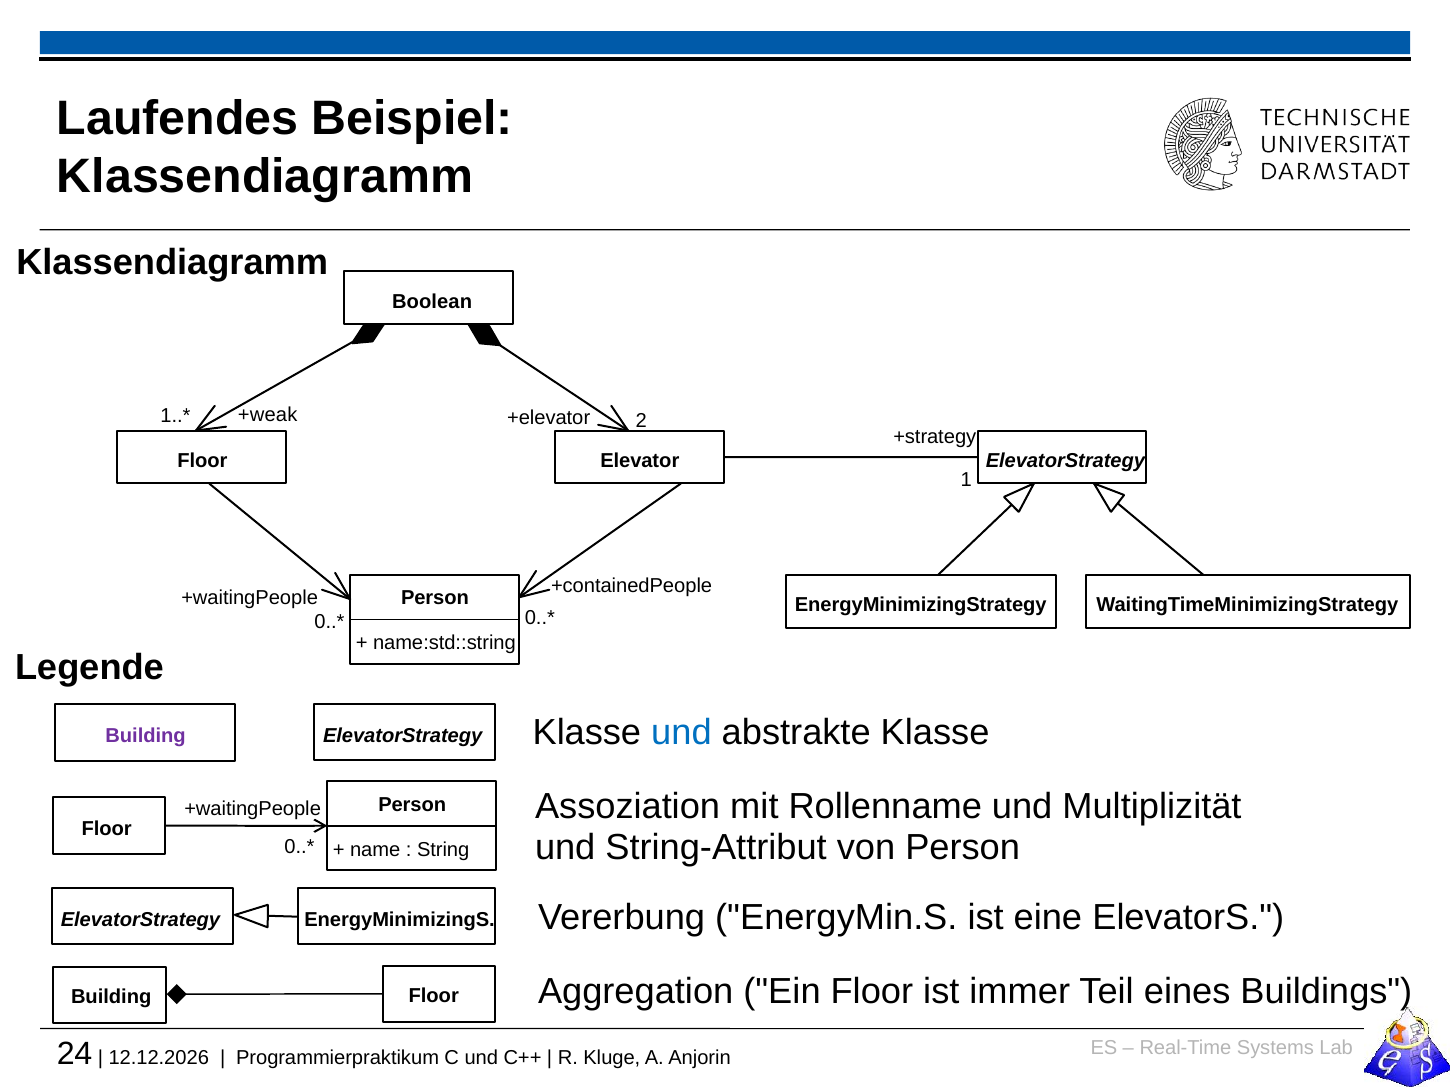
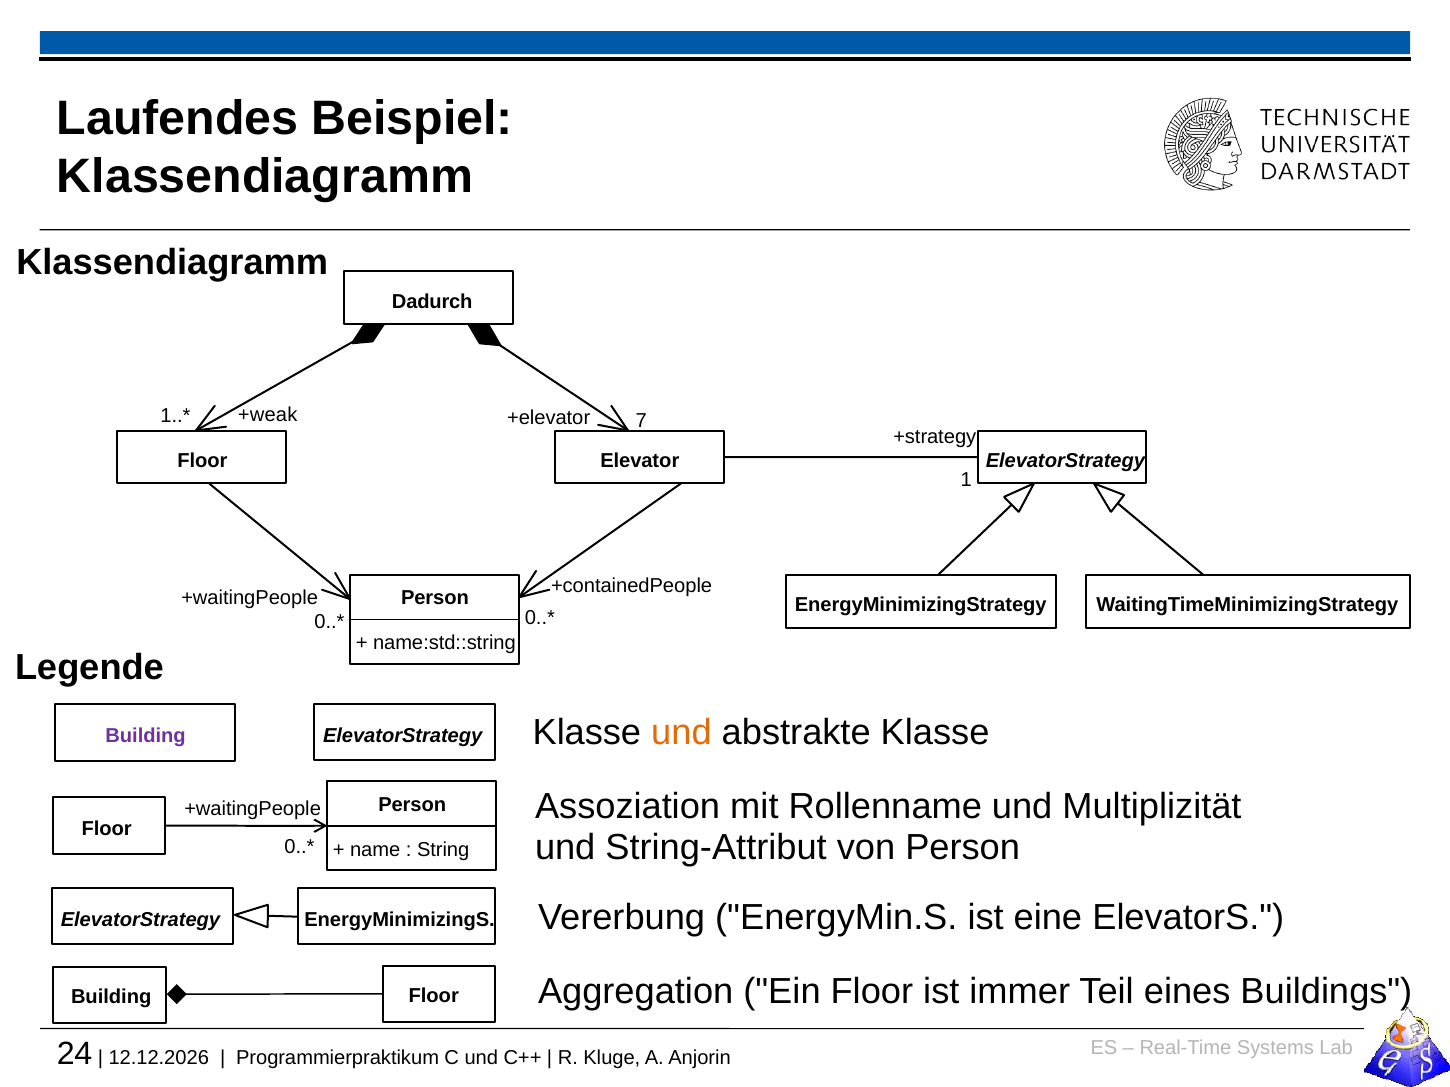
Boolean: Boolean -> Dadurch
2: 2 -> 7
und at (681, 733) colour: blue -> orange
